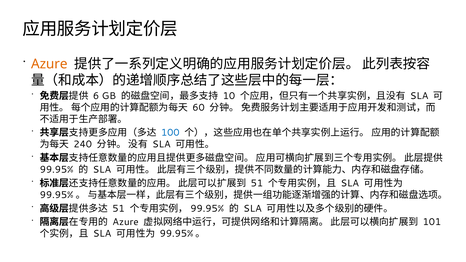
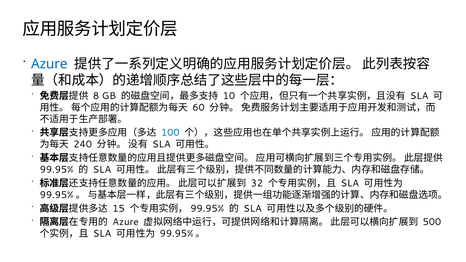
Azure at (49, 64) colour: orange -> blue
6: 6 -> 8
51 at (257, 183): 51 -> 32
51 at (119, 209): 51 -> 15
101: 101 -> 500
